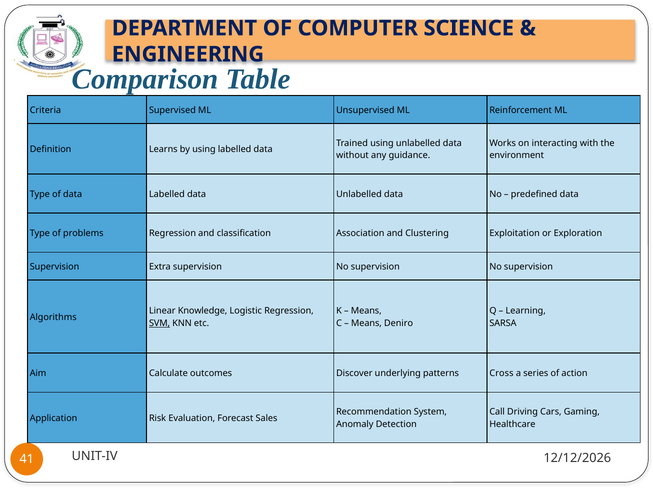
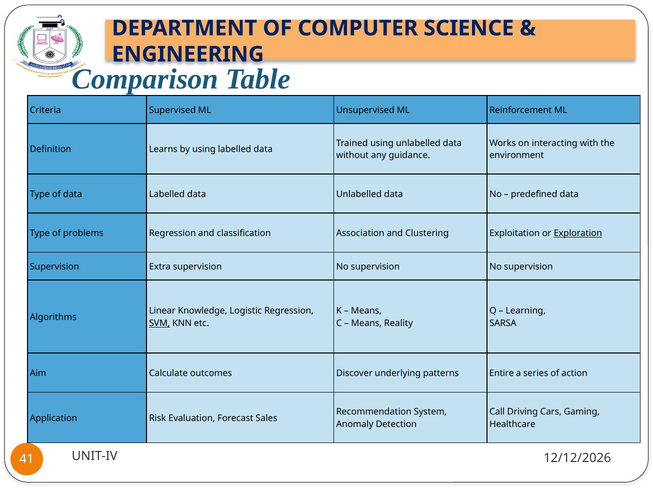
Exploration underline: none -> present
Deniro: Deniro -> Reality
Cross: Cross -> Entire
